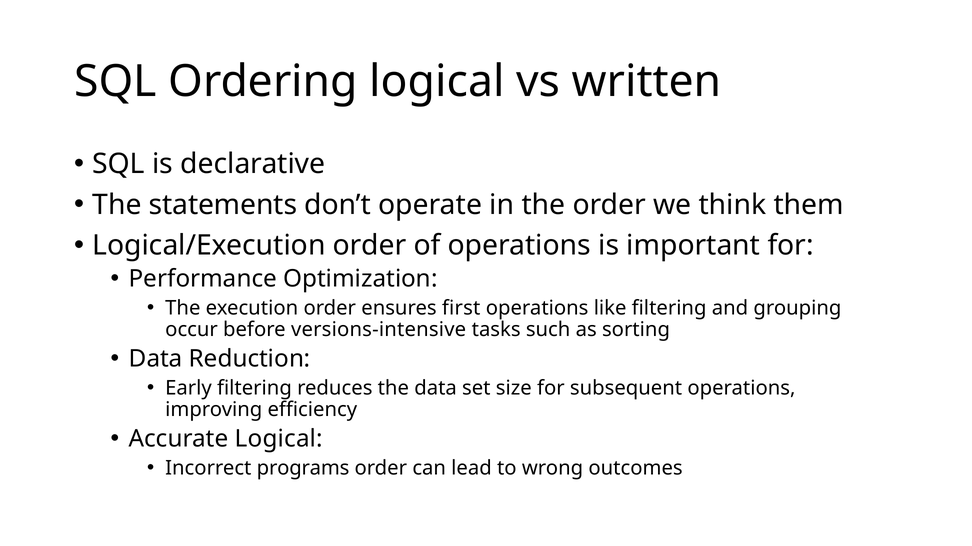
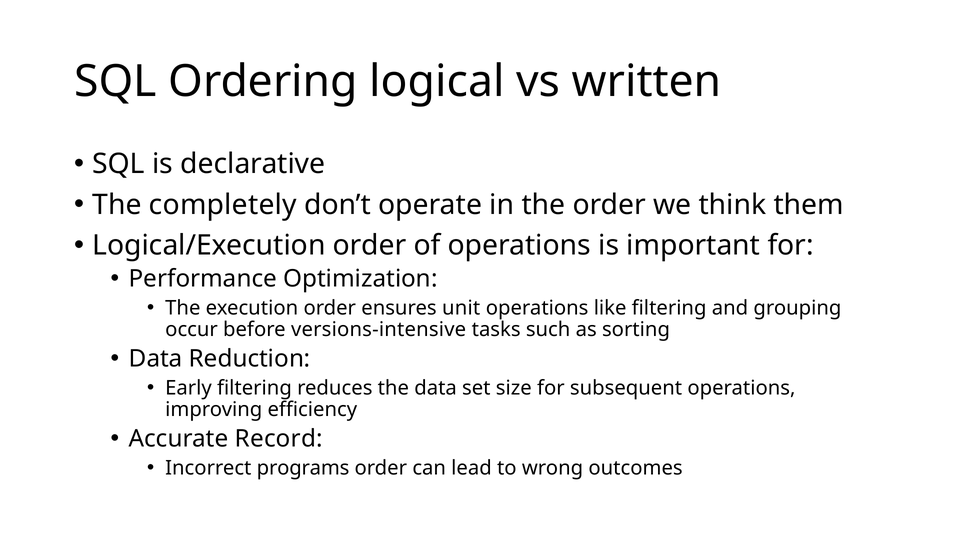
statements: statements -> completely
first: first -> unit
Accurate Logical: Logical -> Record
